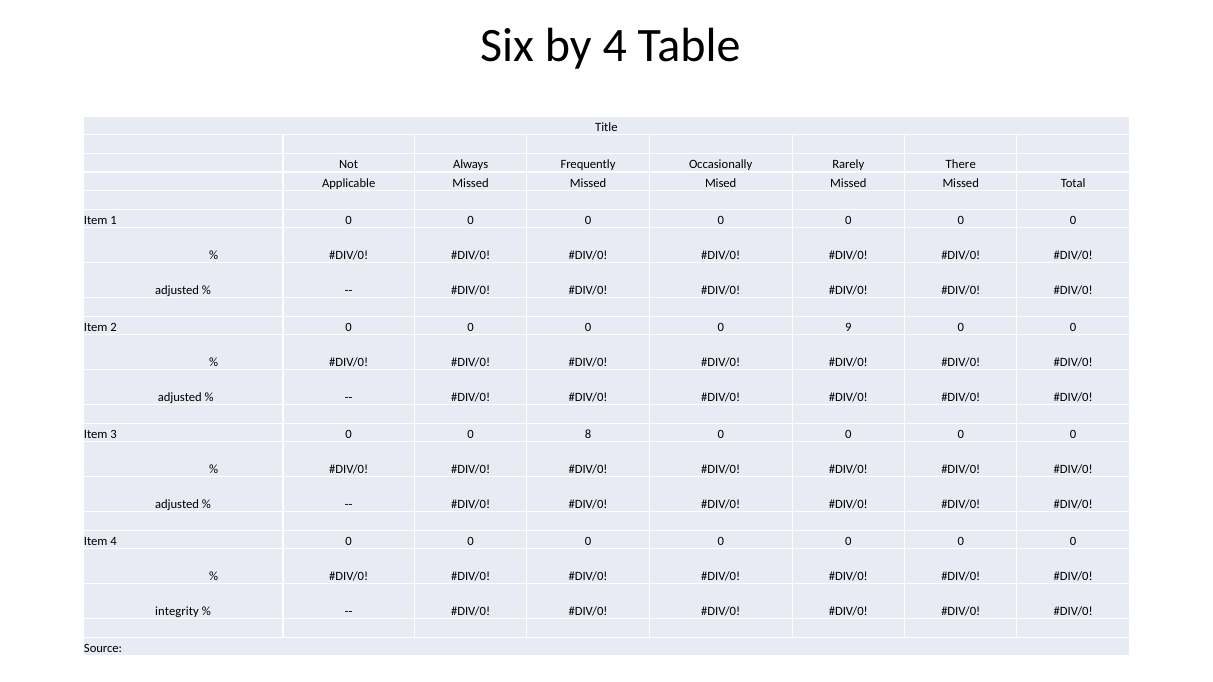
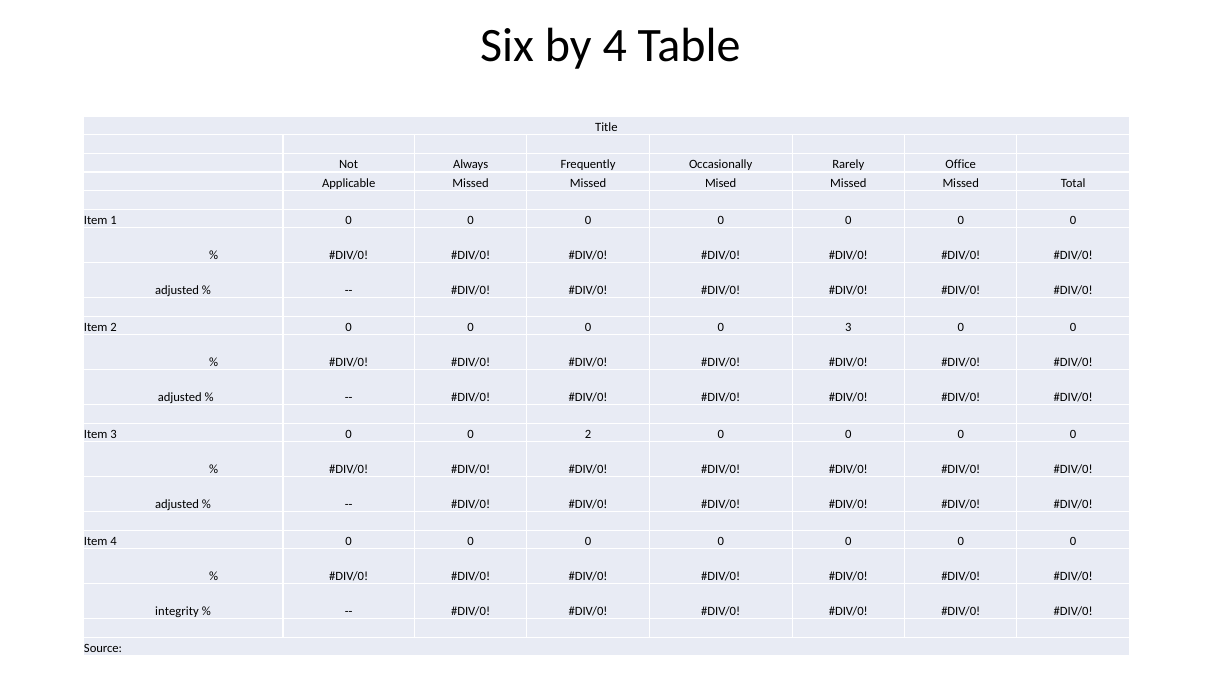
There: There -> Office
0 9: 9 -> 3
0 8: 8 -> 2
